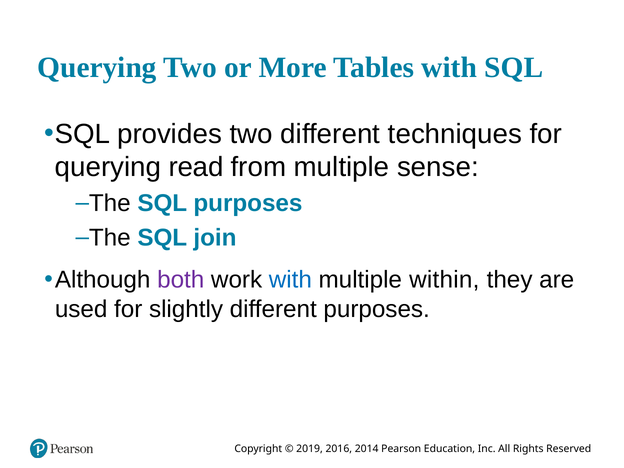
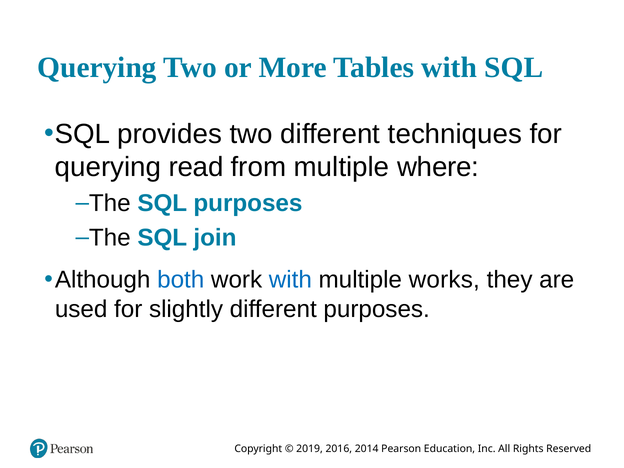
sense: sense -> where
both colour: purple -> blue
within: within -> works
